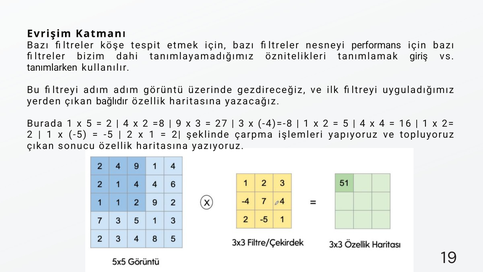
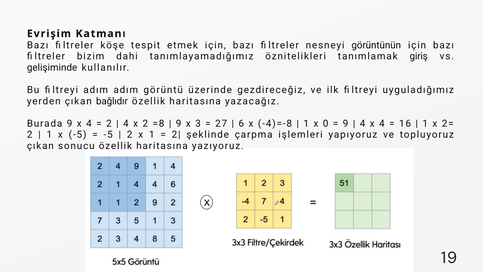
performans: performans -> görüntünün
tanımlarken: tanımlarken -> gelişiminde
Burada 1: 1 -> 9
5 at (89, 123): 5 -> 4
3 at (241, 123): 3 -> 6
1 x 2: 2 -> 0
5 at (346, 123): 5 -> 9
